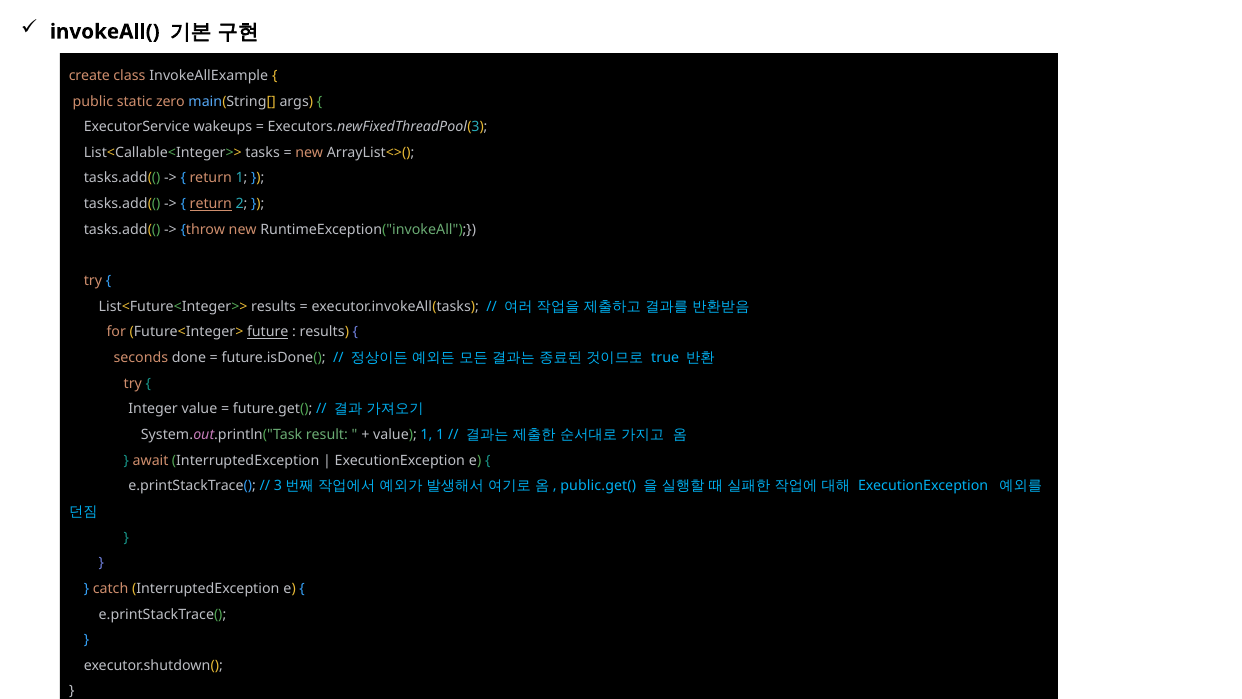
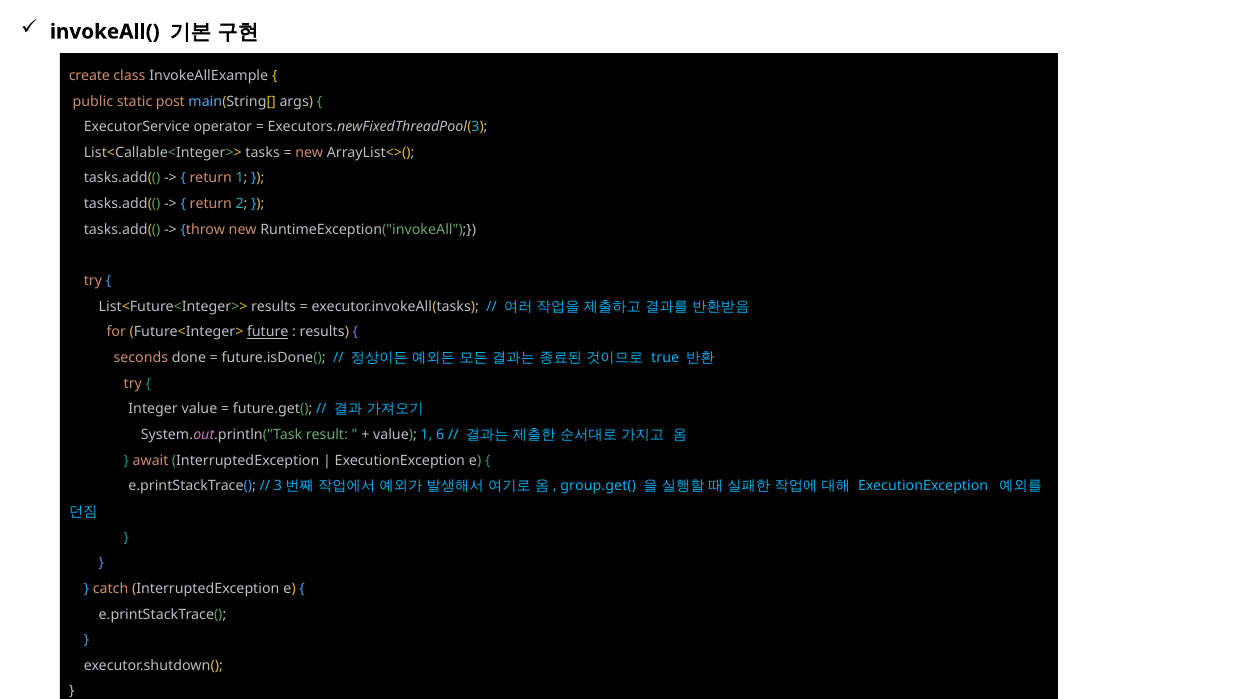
zero: zero -> post
wakeups: wakeups -> operator
return at (211, 204) underline: present -> none
1 1: 1 -> 6
public.get(: public.get( -> group.get(
